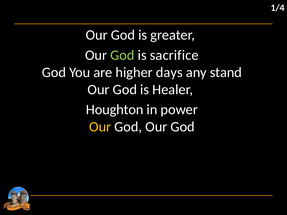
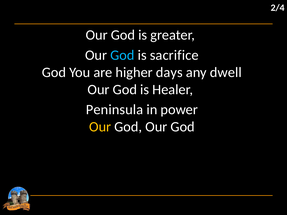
1/4: 1/4 -> 2/4
God at (122, 55) colour: light green -> light blue
stand: stand -> dwell
Houghton: Houghton -> Peninsula
